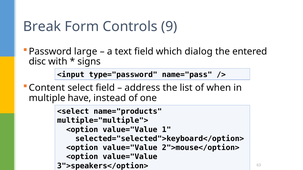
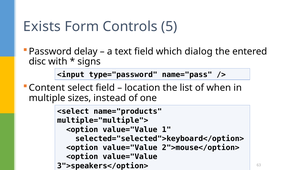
Break: Break -> Exists
9: 9 -> 5
large: large -> delay
address: address -> location
have: have -> sizes
